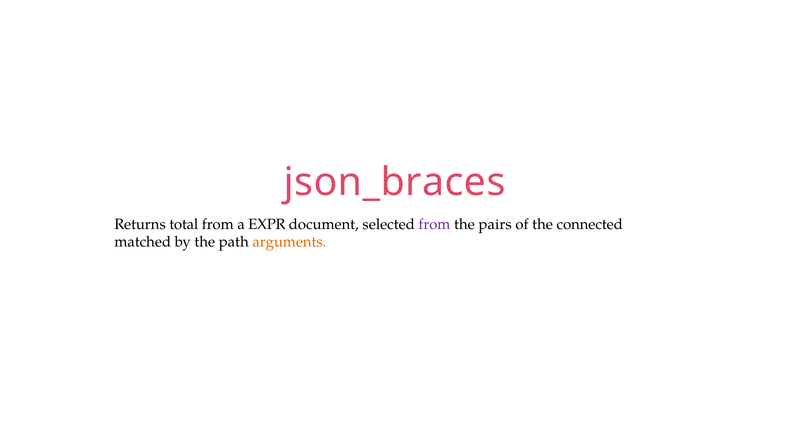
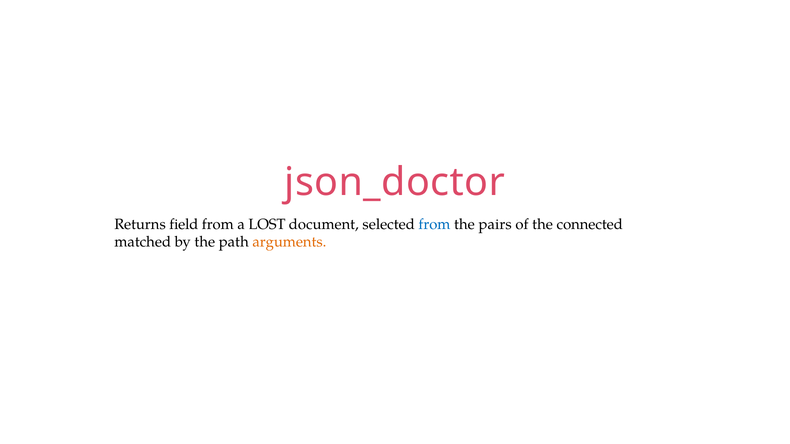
json_braces: json_braces -> json_doctor
total: total -> field
EXPR: EXPR -> LOST
from at (434, 224) colour: purple -> blue
